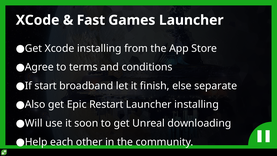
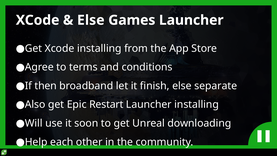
Fast at (91, 20): Fast -> Else
start: start -> then
